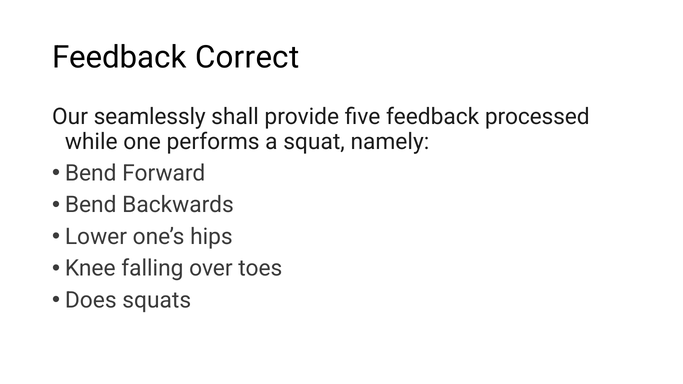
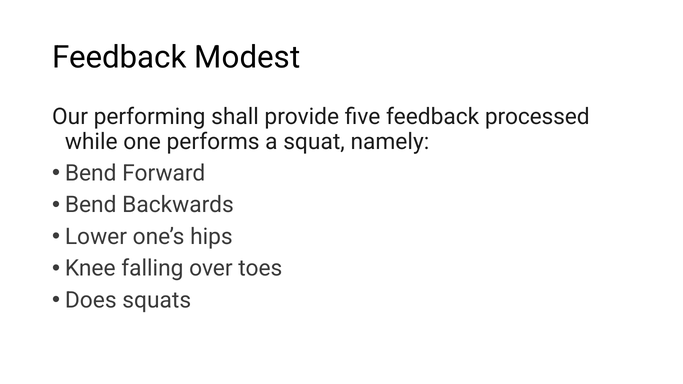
Correct: Correct -> Modest
seamlessly: seamlessly -> performing
